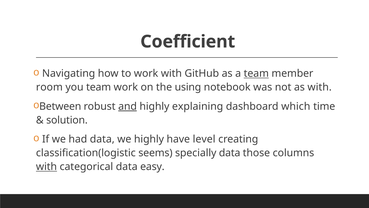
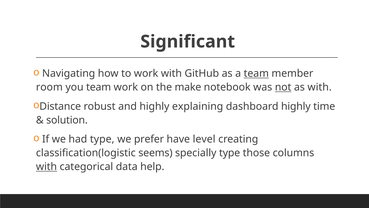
Coefficient: Coefficient -> Significant
using: using -> make
not underline: none -> present
Between: Between -> Distance
and underline: present -> none
dashboard which: which -> highly
had data: data -> type
we highly: highly -> prefer
specially data: data -> type
easy: easy -> help
